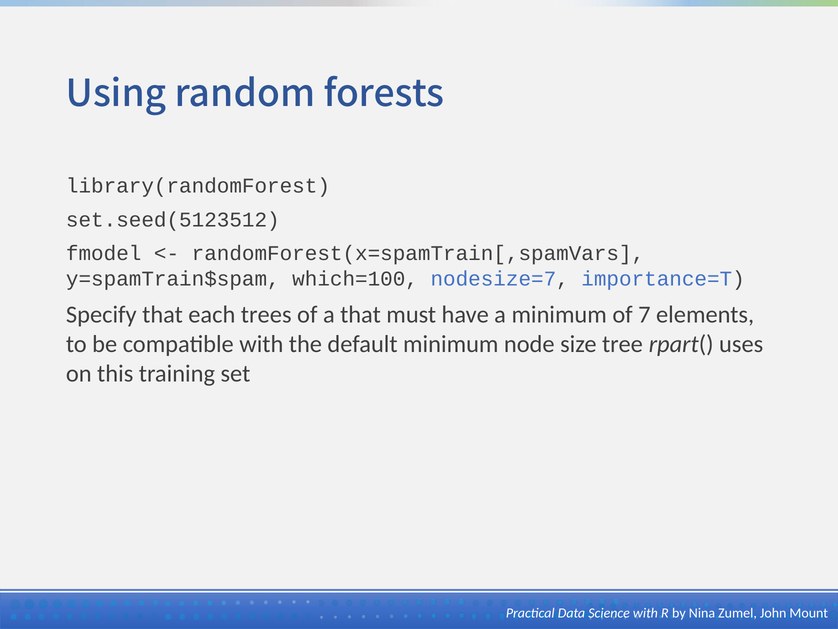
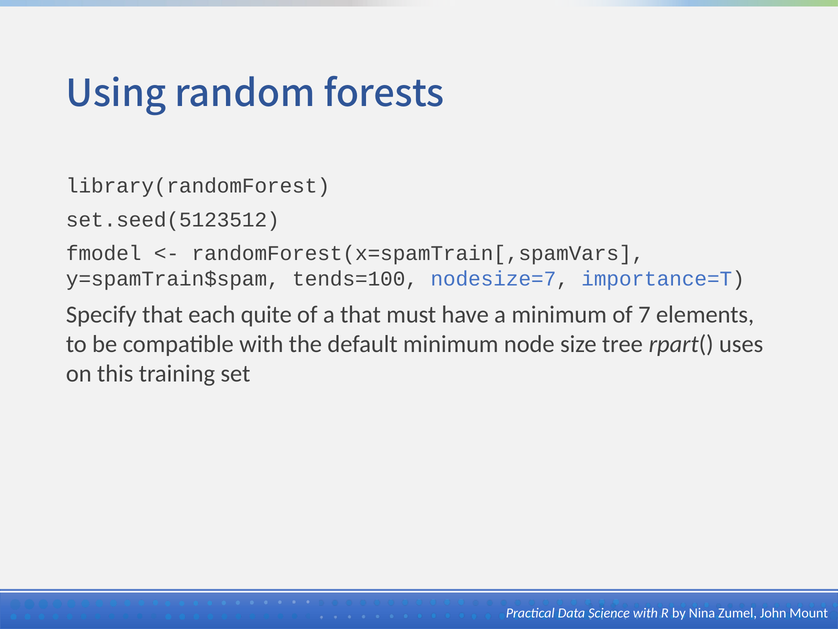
which=100: which=100 -> tends=100
trees: trees -> quite
